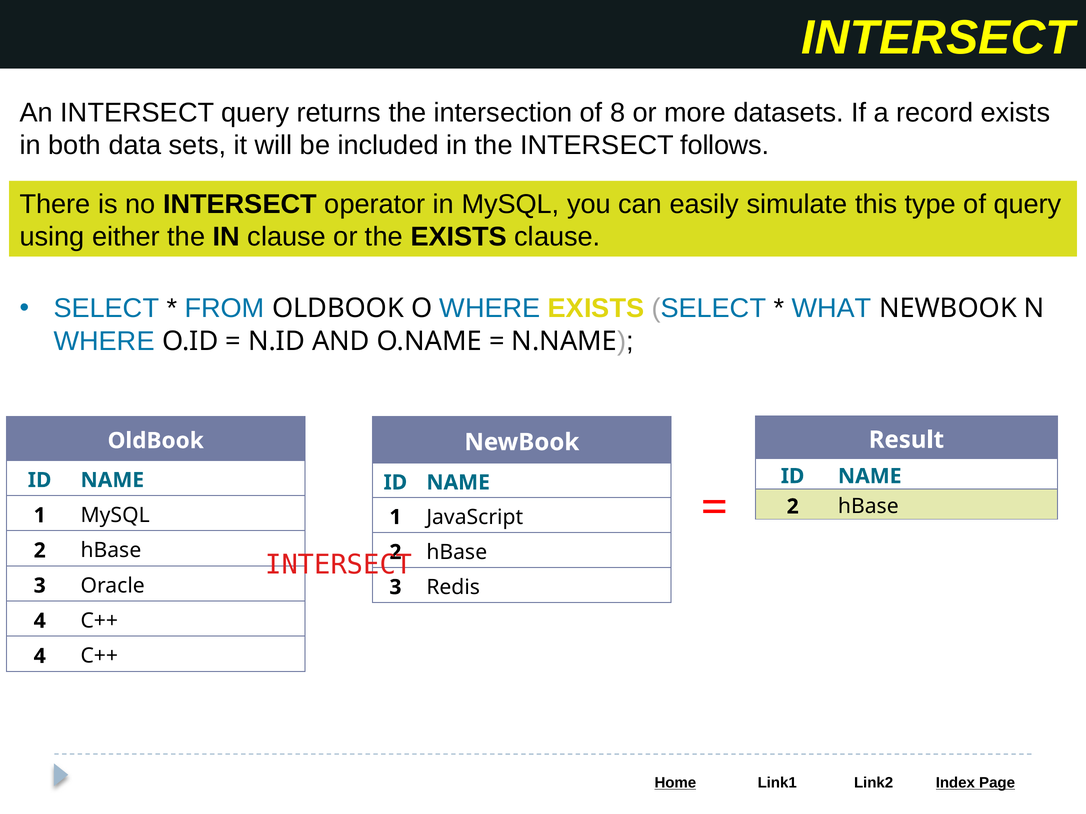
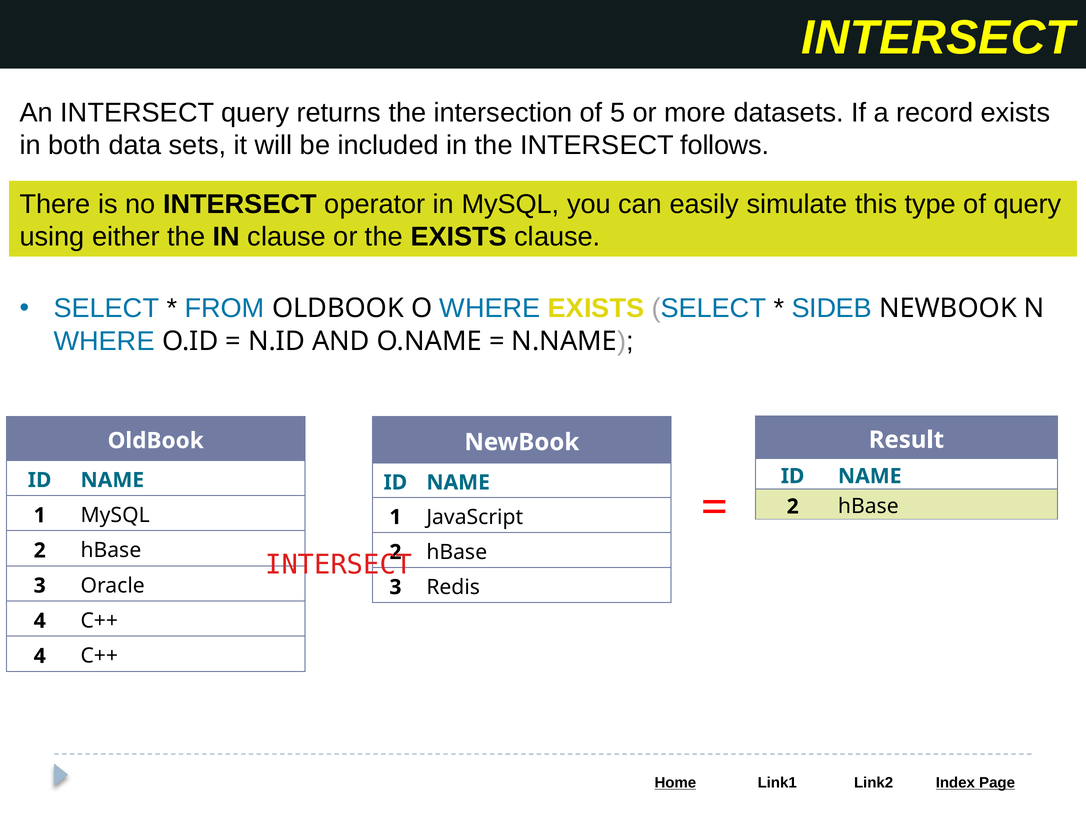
8: 8 -> 5
WHAT: WHAT -> SIDEB
